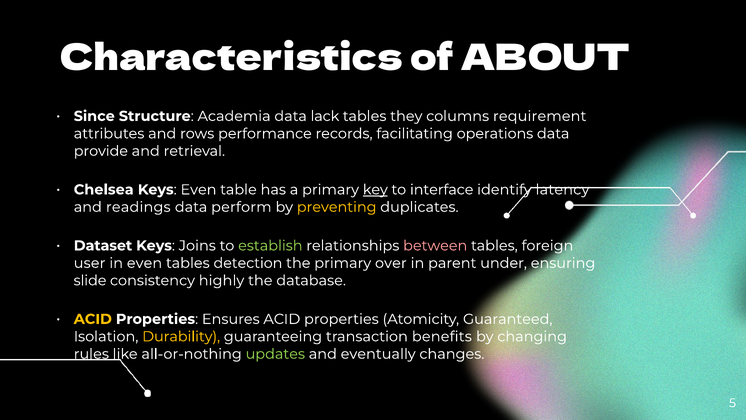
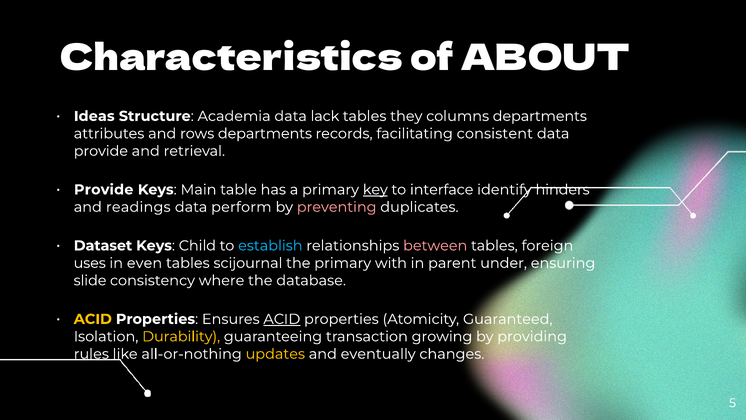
Since: Since -> Ideas
columns requirement: requirement -> departments
rows performance: performance -> departments
operations: operations -> consistent
Chelsea at (104, 189): Chelsea -> Provide
Keys Even: Even -> Main
latency: latency -> hinders
preventing colour: yellow -> pink
Joins: Joins -> Child
establish colour: light green -> light blue
user: user -> uses
detection: detection -> scijournal
over: over -> with
highly: highly -> where
ACID at (282, 319) underline: none -> present
benefits: benefits -> growing
changing: changing -> providing
updates colour: light green -> yellow
